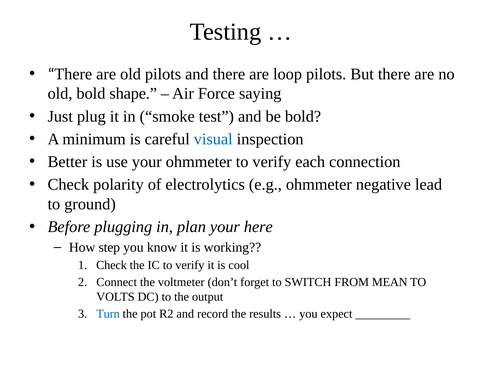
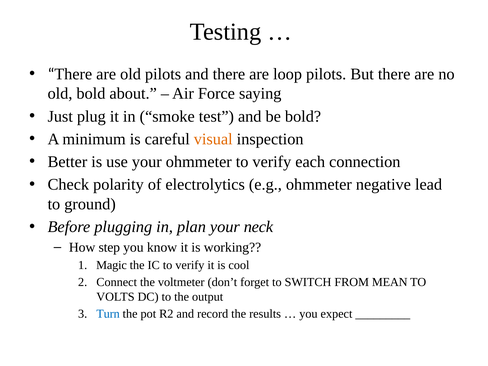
shape: shape -> about
visual colour: blue -> orange
here: here -> neck
Check at (112, 265): Check -> Magic
